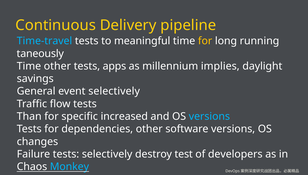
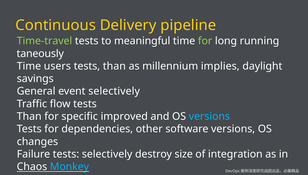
Time-travel colour: light blue -> light green
for at (205, 41) colour: yellow -> light green
Time other: other -> users
apps at (114, 66): apps -> than
increased: increased -> improved
test: test -> size
developers: developers -> integration
